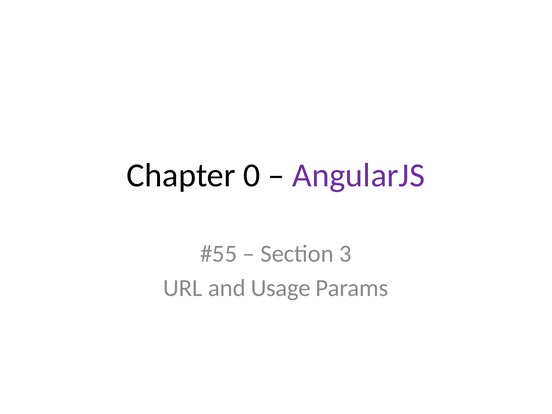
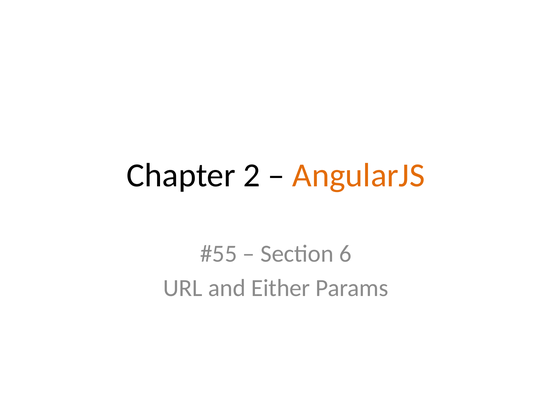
0: 0 -> 2
AngularJS colour: purple -> orange
3: 3 -> 6
Usage: Usage -> Either
